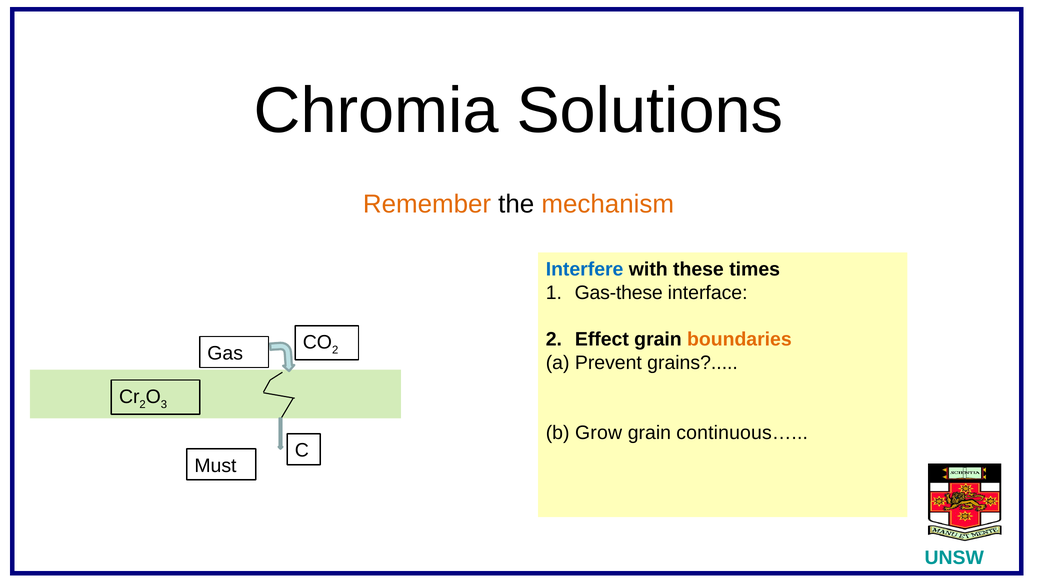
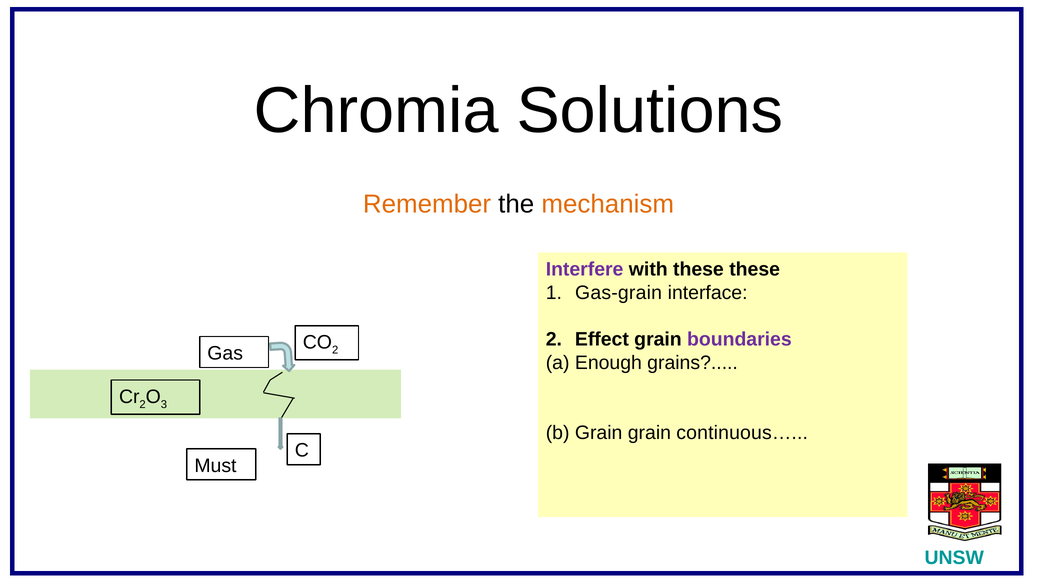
Interfere colour: blue -> purple
these times: times -> these
Gas-these: Gas-these -> Gas-grain
boundaries colour: orange -> purple
Prevent: Prevent -> Enough
Grow at (599, 432): Grow -> Grain
